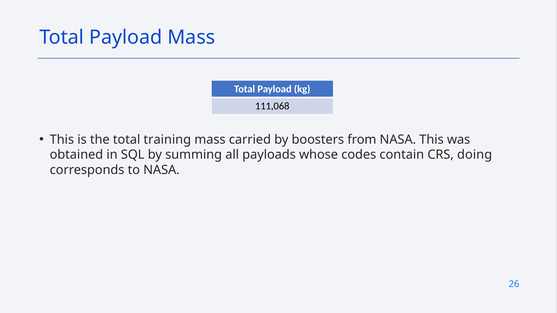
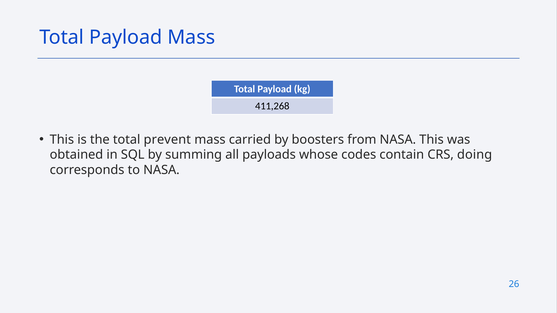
111,068: 111,068 -> 411,268
training: training -> prevent
